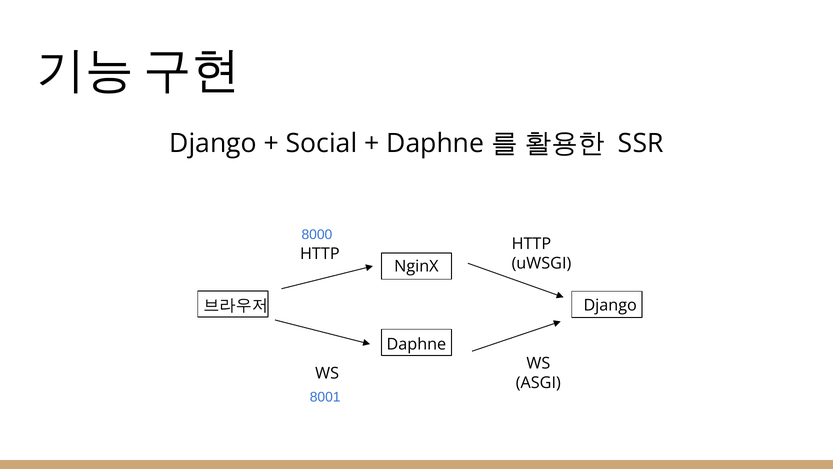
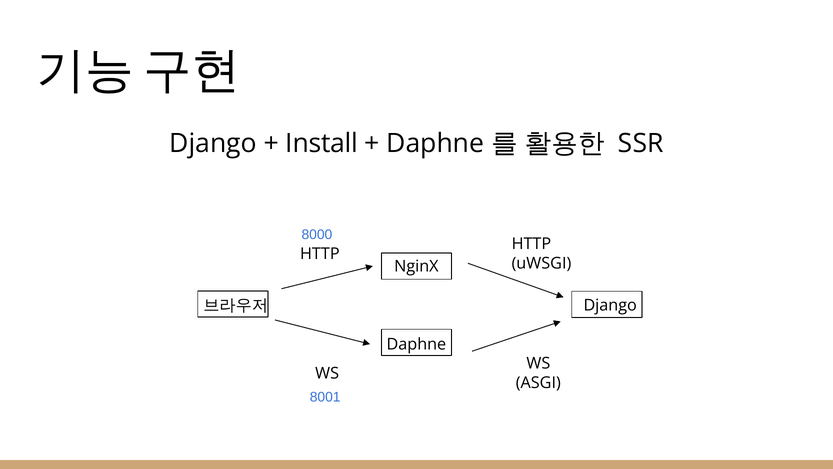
Social: Social -> Install
